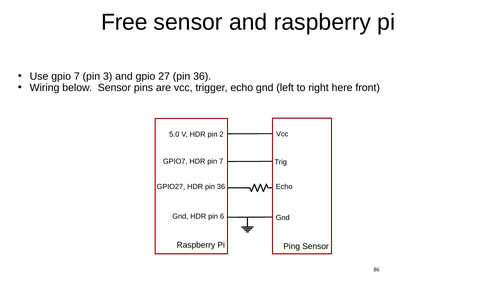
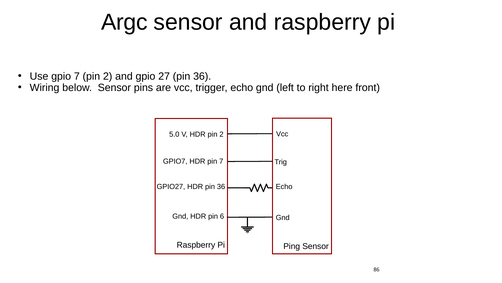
Free: Free -> Argc
7 pin 3: 3 -> 2
